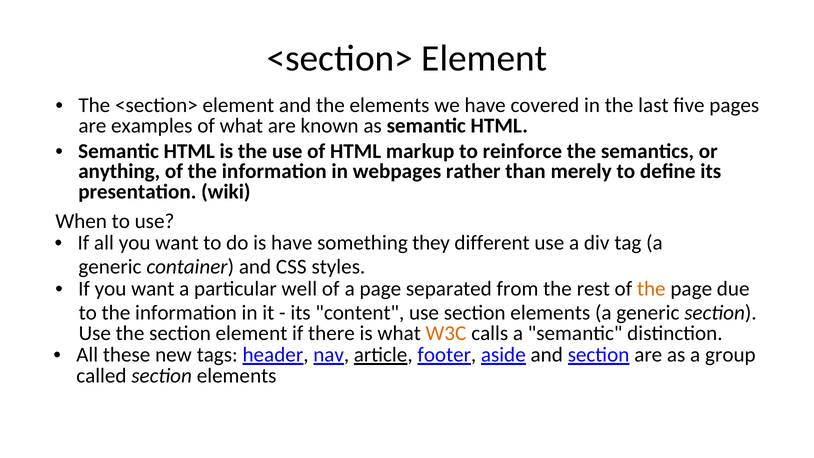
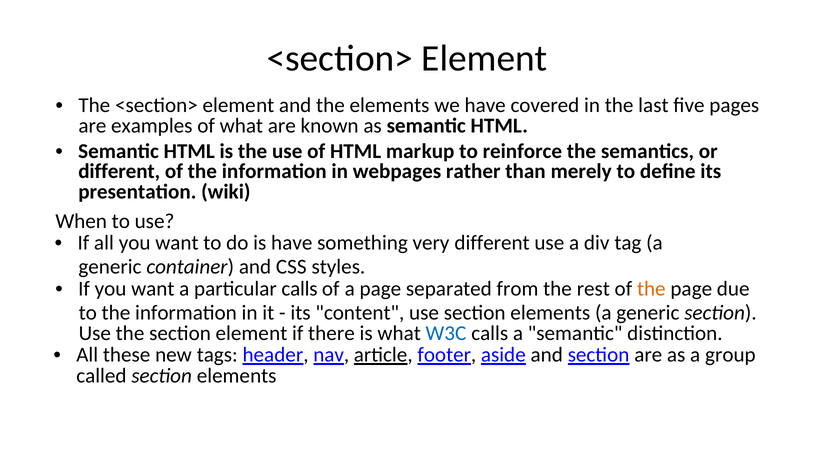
anything at (119, 171): anything -> different
they: they -> very
particular well: well -> calls
W3C colour: orange -> blue
